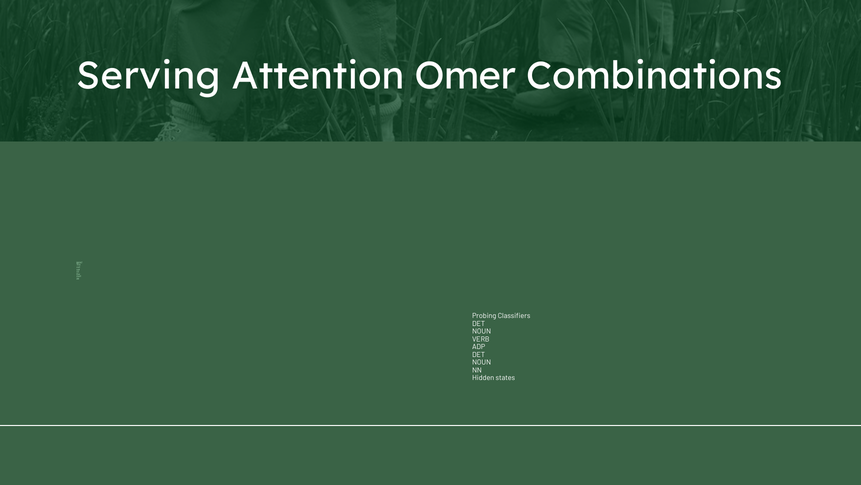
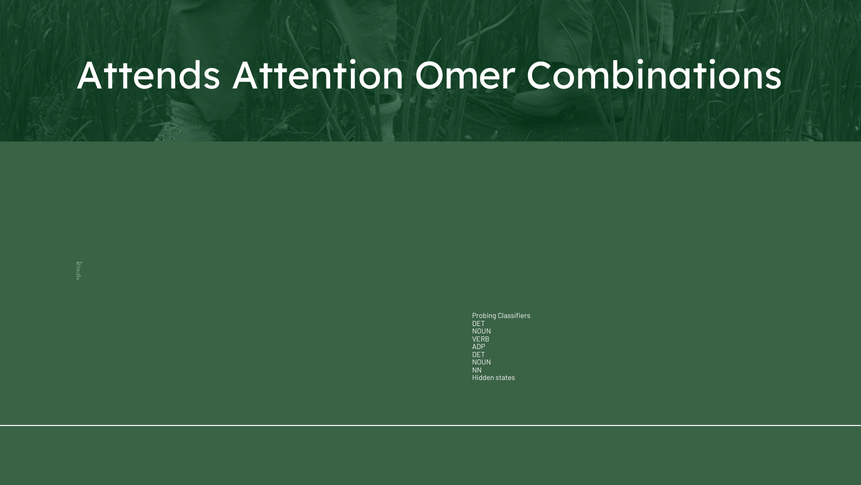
Serving: Serving -> Attends
